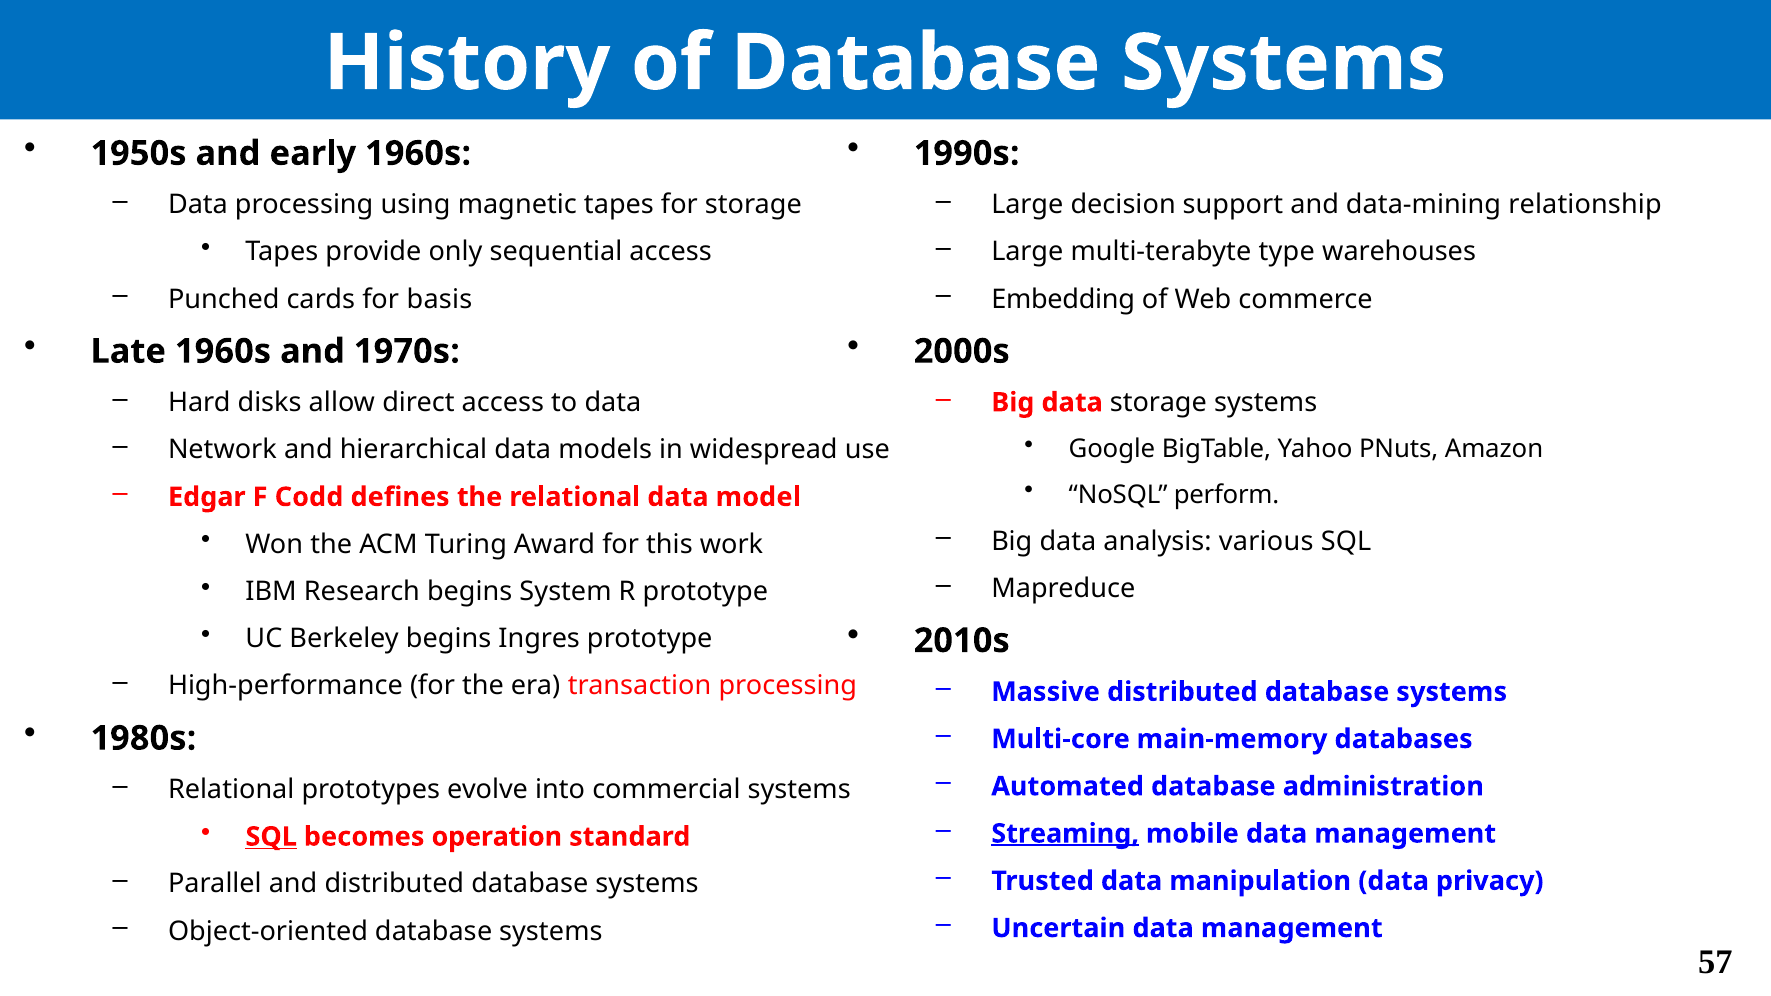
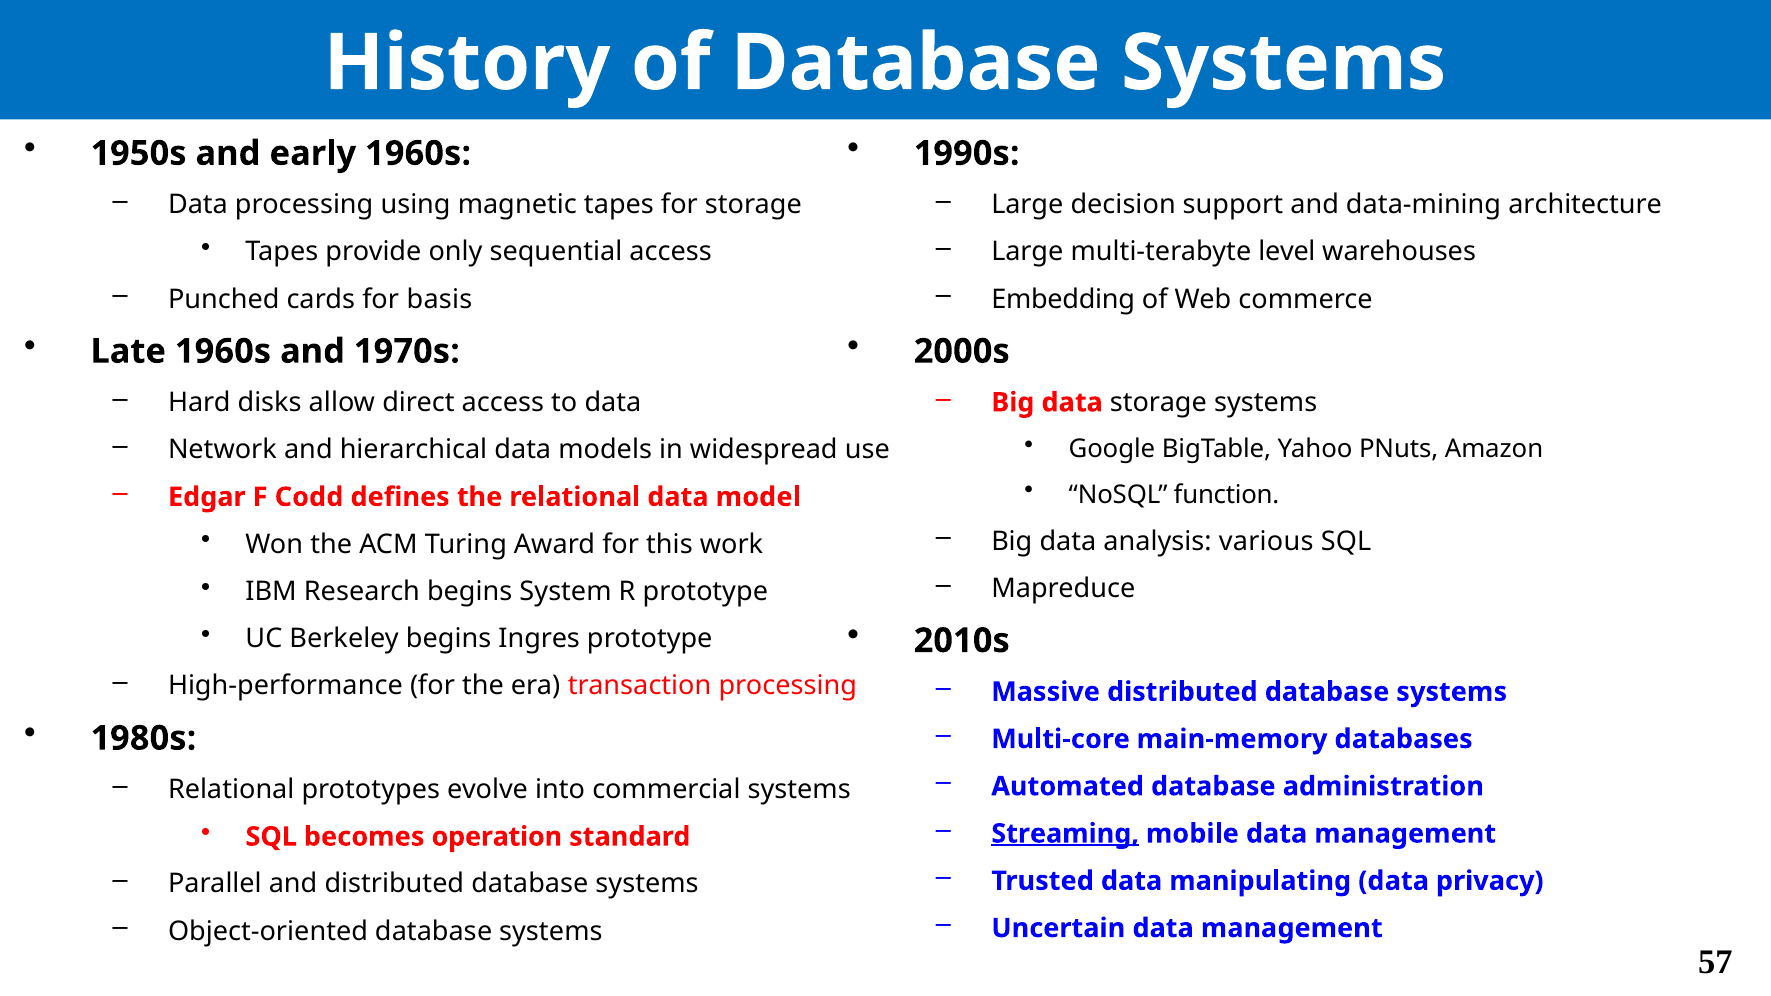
relationship: relationship -> architecture
type: type -> level
perform: perform -> function
SQL at (271, 837) underline: present -> none
manipulation: manipulation -> manipulating
